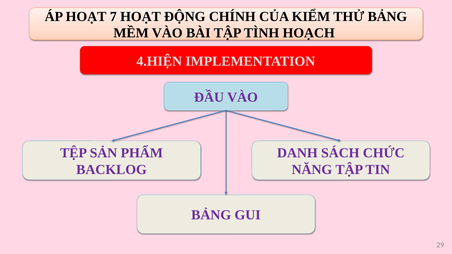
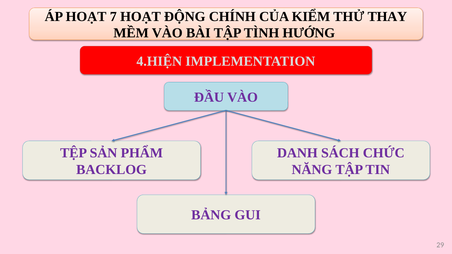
THỬ BẢNG: BẢNG -> THAY
HOẠCH: HOẠCH -> HƯỚNG
